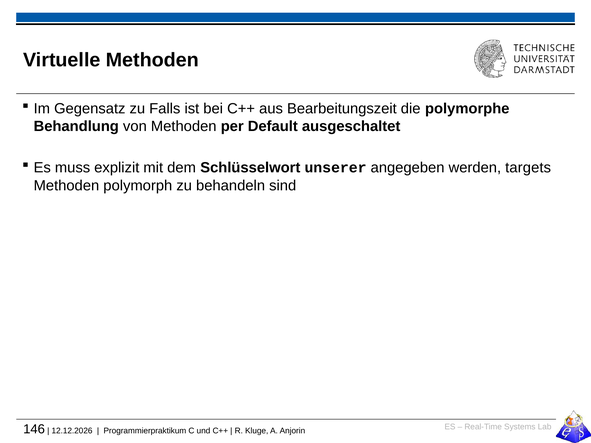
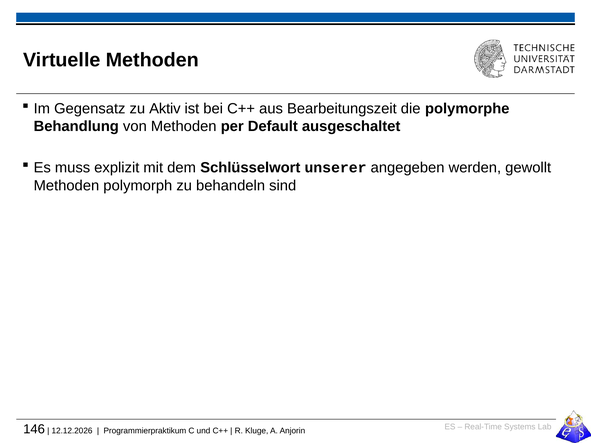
Falls: Falls -> Aktiv
targets: targets -> gewollt
